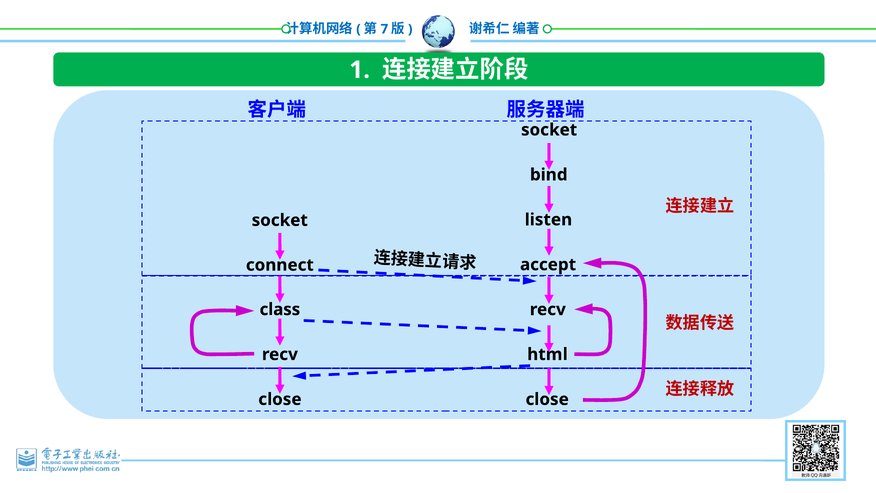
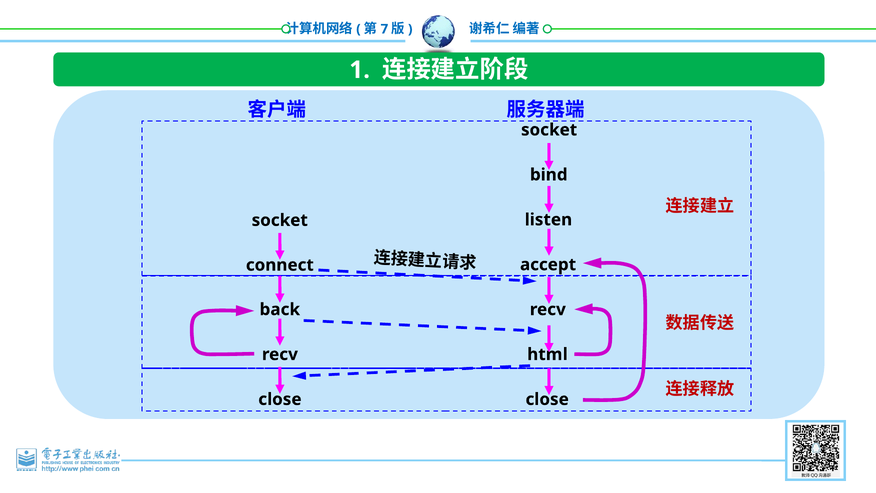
class: class -> back
